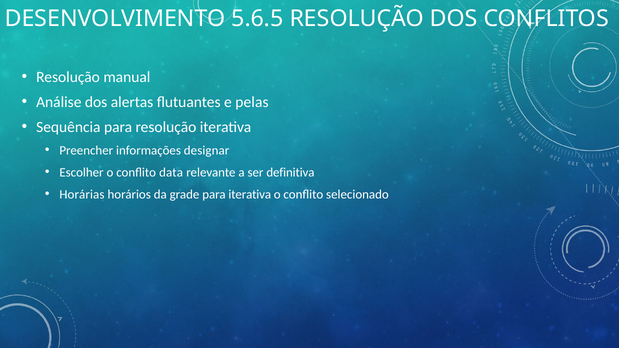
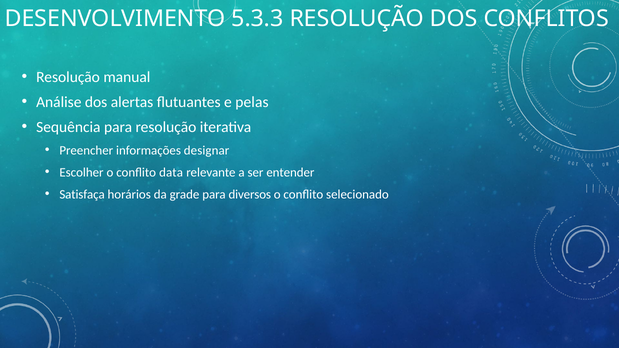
5.6.5: 5.6.5 -> 5.3.3
definitiva: definitiva -> entender
Horárias: Horárias -> Satisfaça
para iterativa: iterativa -> diversos
